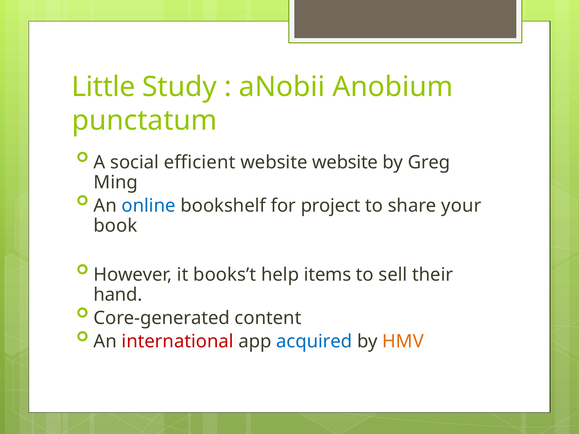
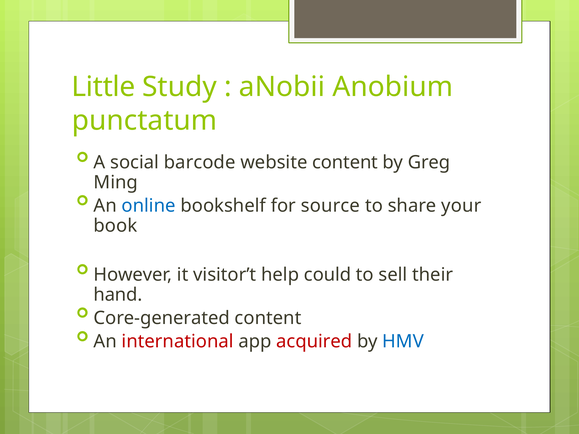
efficient: efficient -> barcode
website website: website -> content
project: project -> source
books’t: books’t -> visitor’t
items: items -> could
acquired colour: blue -> red
HMV colour: orange -> blue
